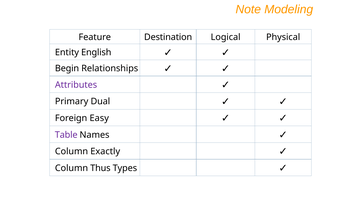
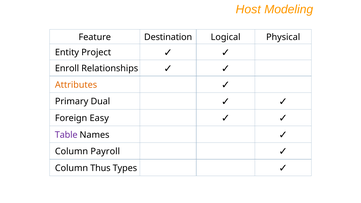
Note: Note -> Host
English: English -> Project
Begin: Begin -> Enroll
Attributes colour: purple -> orange
Exactly: Exactly -> Payroll
